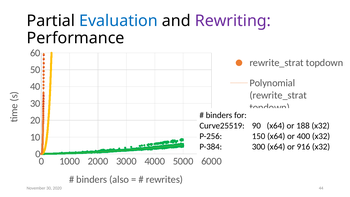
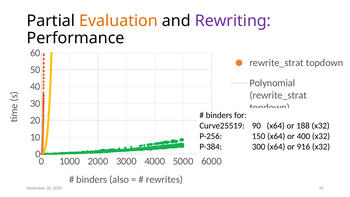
Evaluation colour: blue -> orange
